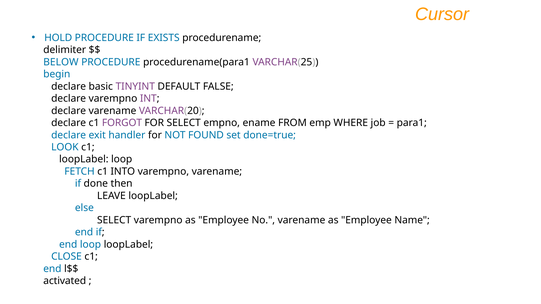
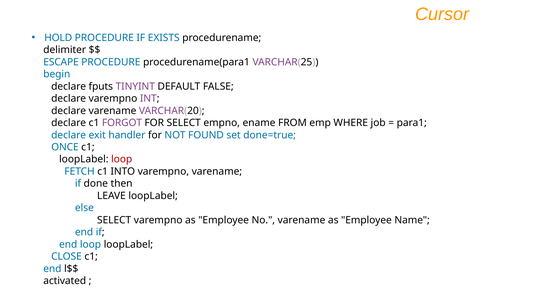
BELOW: BELOW -> ESCAPE
basic: basic -> fputs
LOOK: LOOK -> ONCE
loop at (122, 159) colour: black -> red
